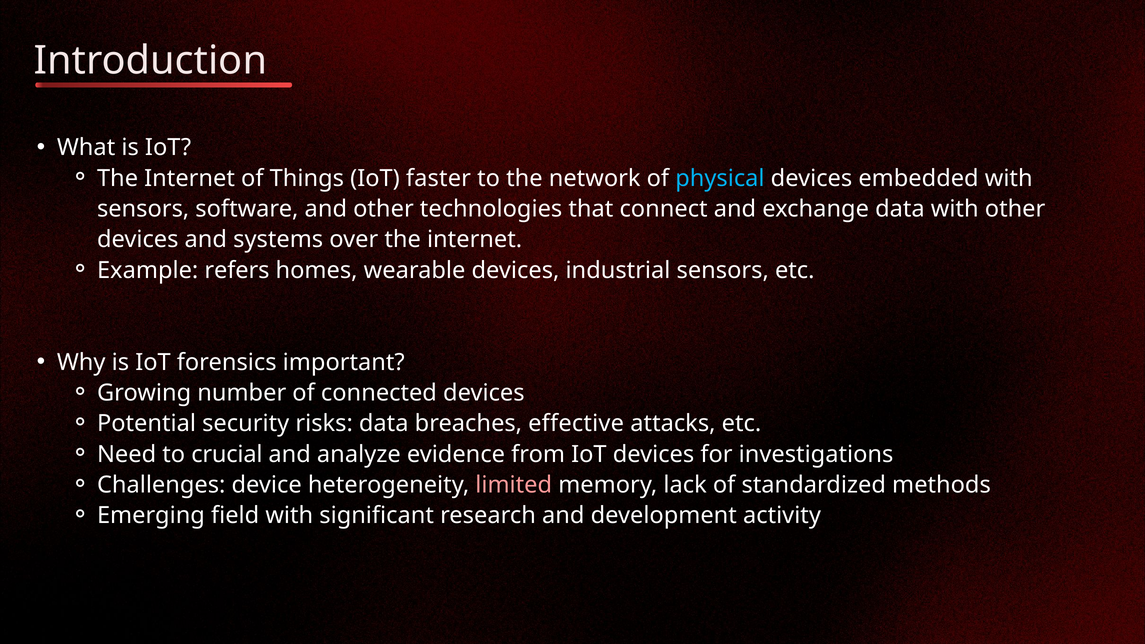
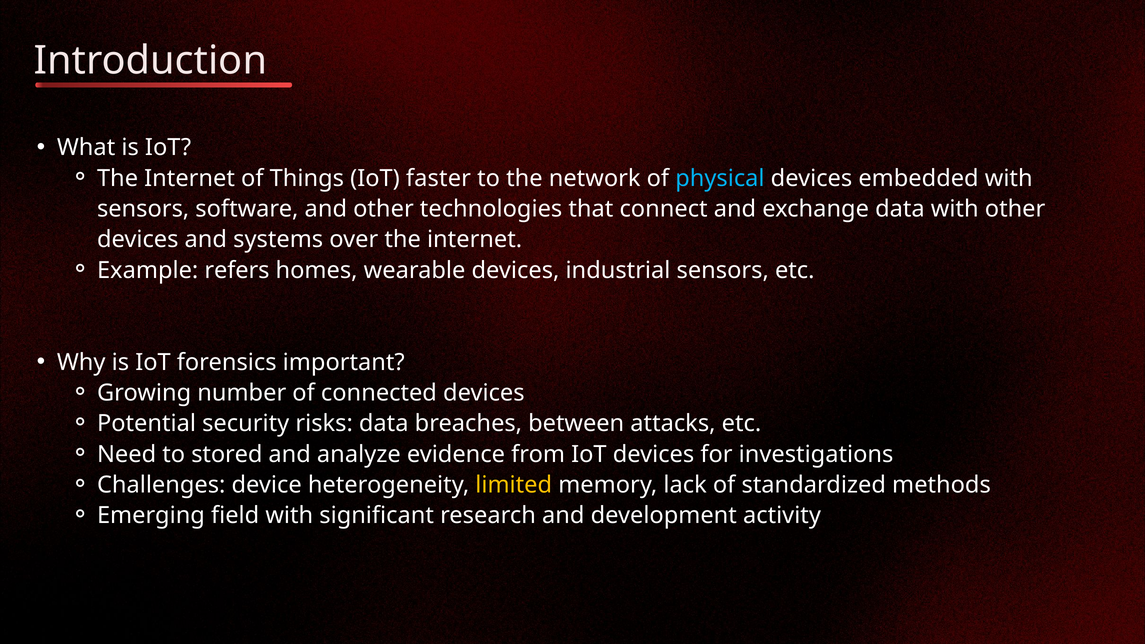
effective: effective -> between
crucial: crucial -> stored
limited colour: pink -> yellow
